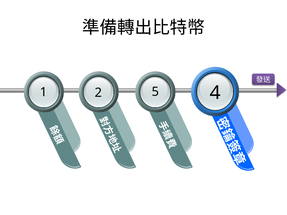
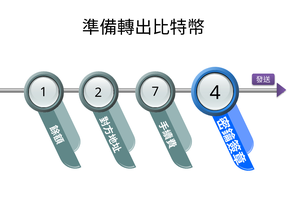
5: 5 -> 7
